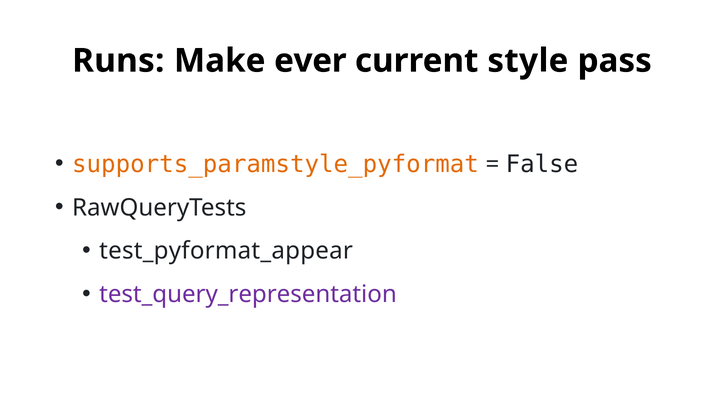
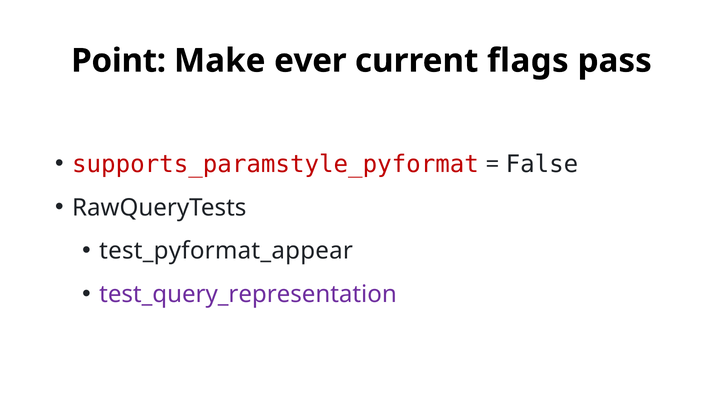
Runs: Runs -> Point
style: style -> flags
supports_paramstyle_pyformat colour: orange -> red
